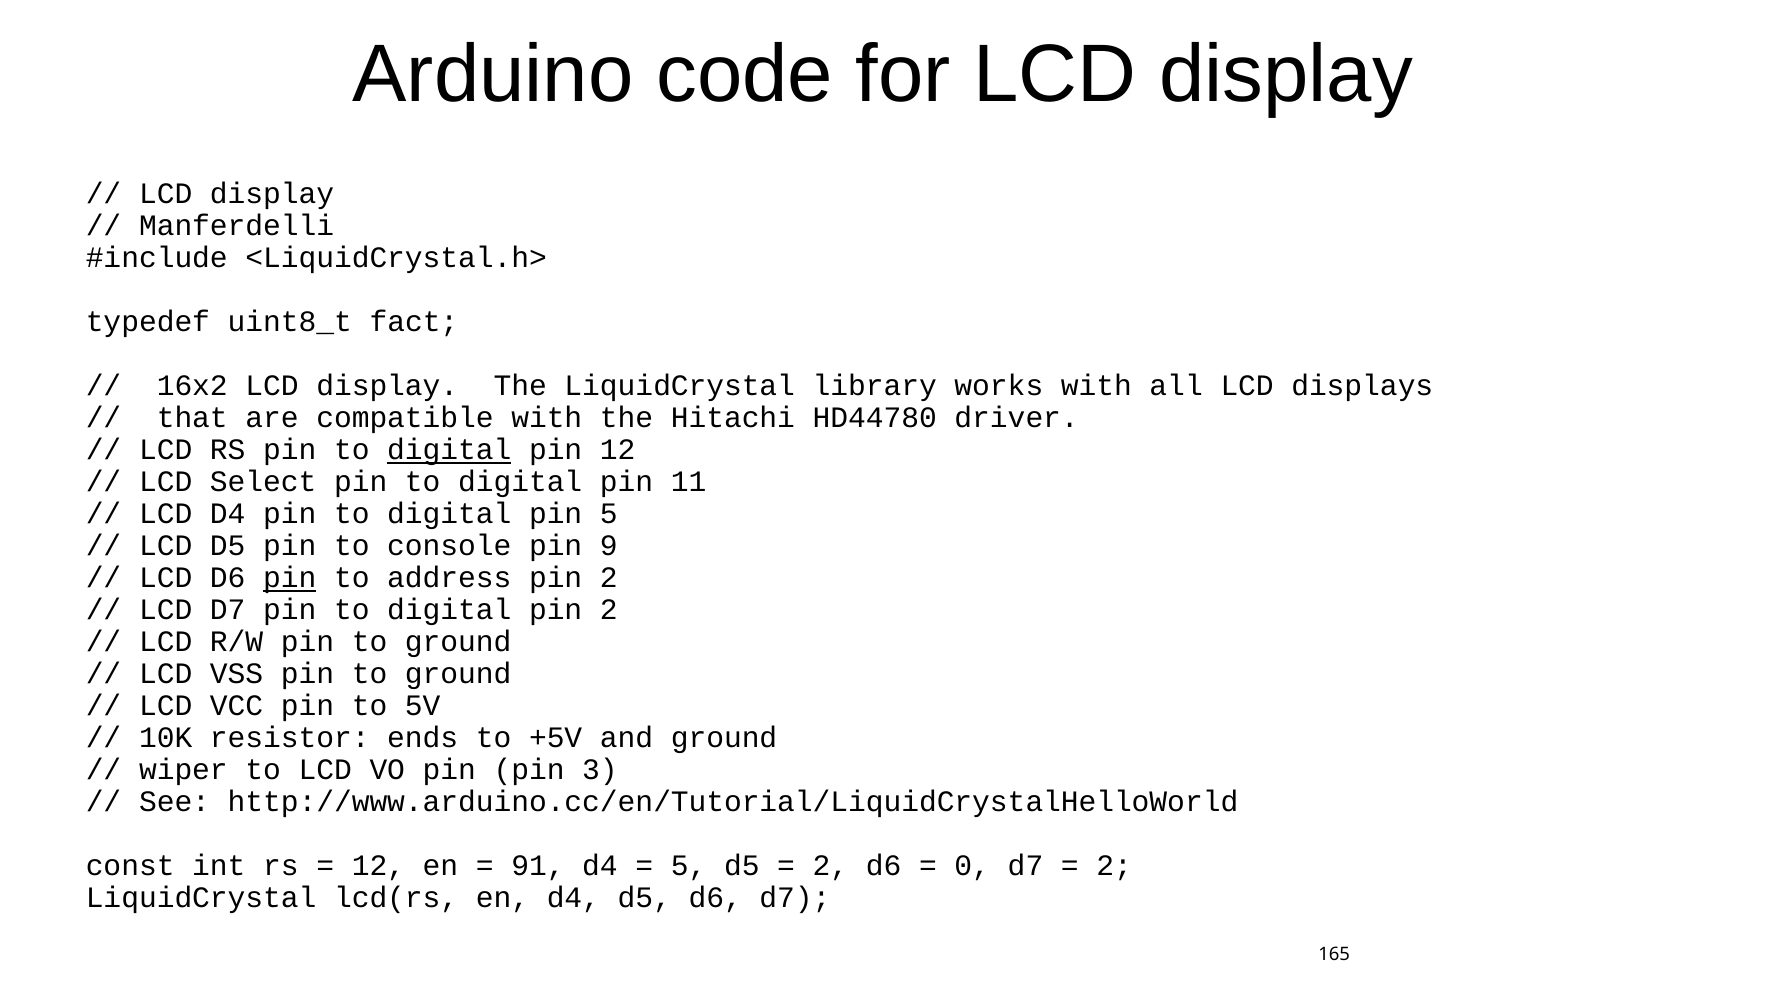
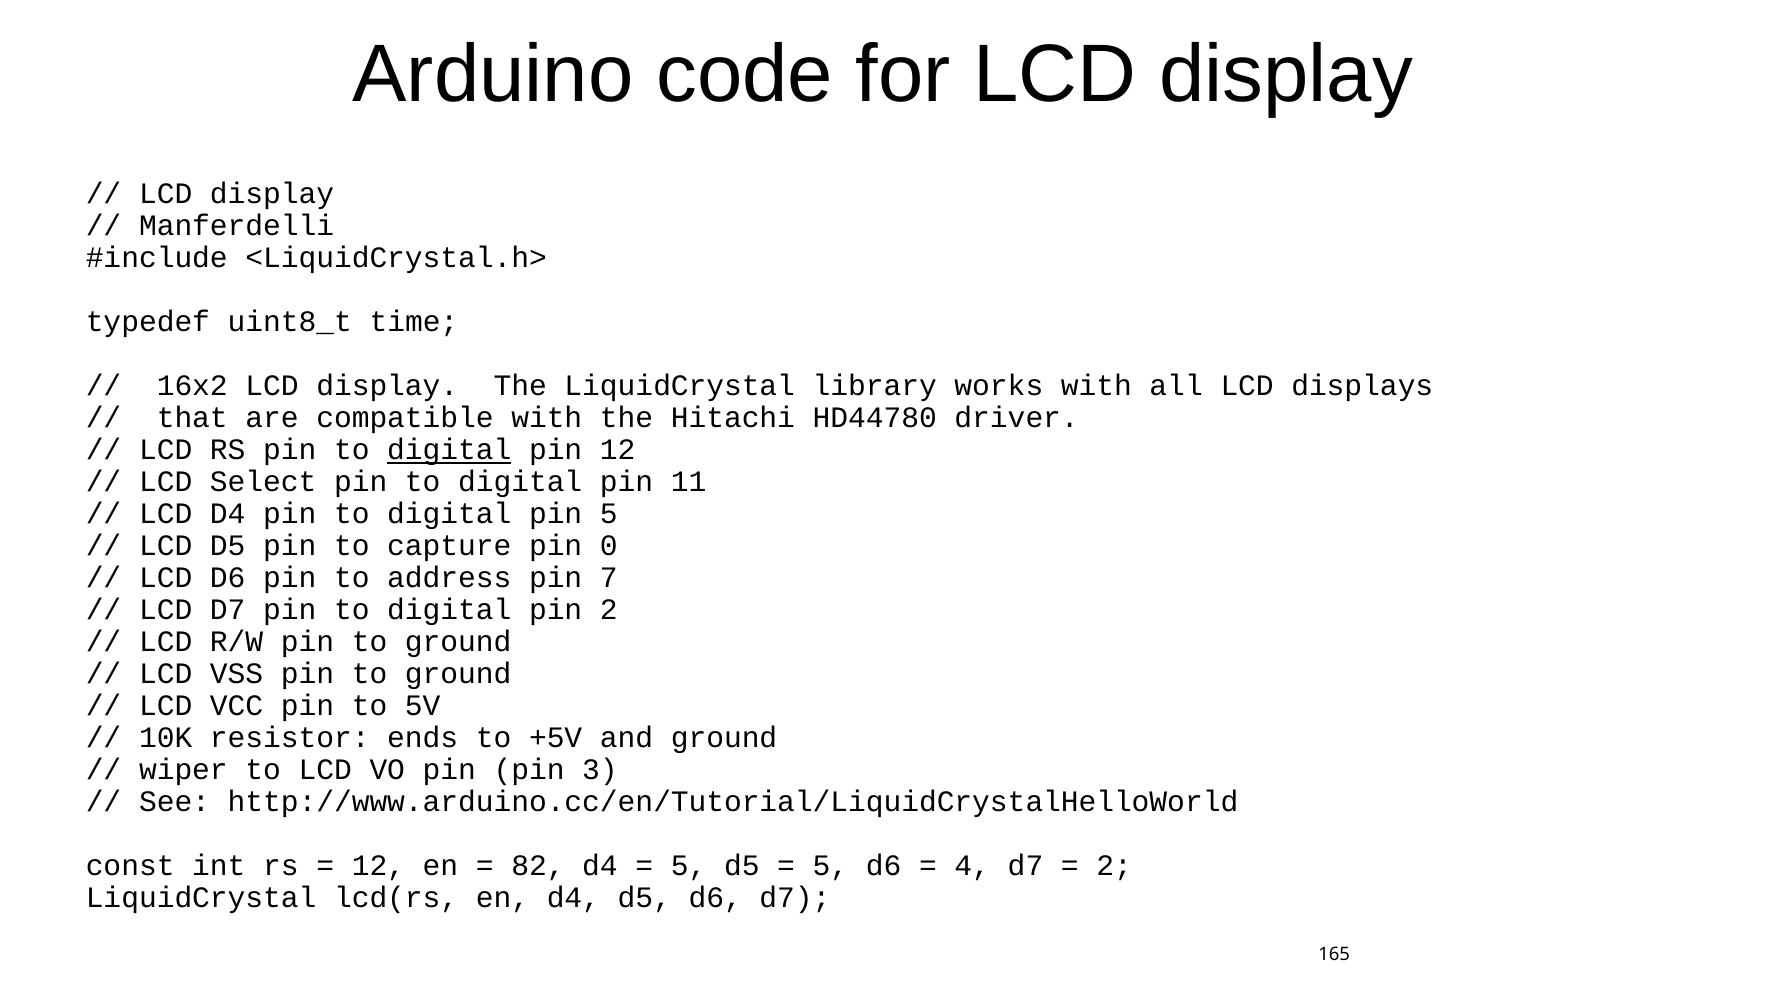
fact: fact -> time
console: console -> capture
9: 9 -> 0
pin at (290, 578) underline: present -> none
2 at (609, 578): 2 -> 7
91: 91 -> 82
2 at (830, 866): 2 -> 5
0: 0 -> 4
